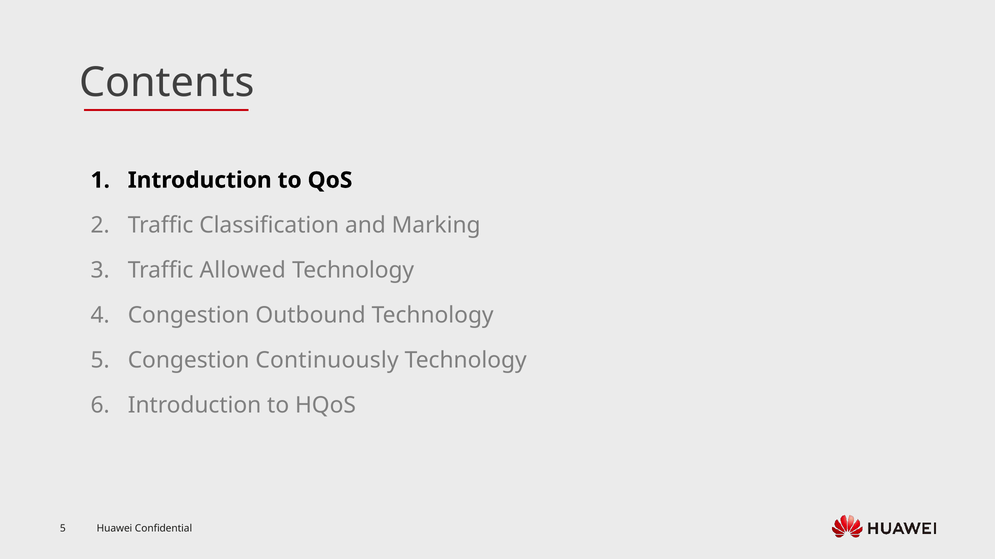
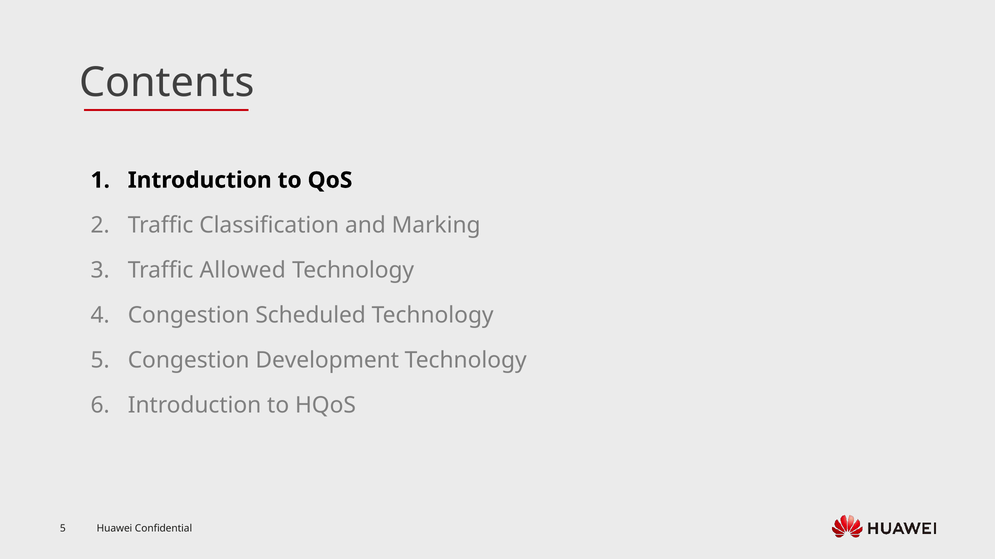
Outbound: Outbound -> Scheduled
Continuously: Continuously -> Development
